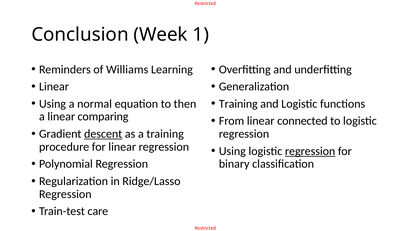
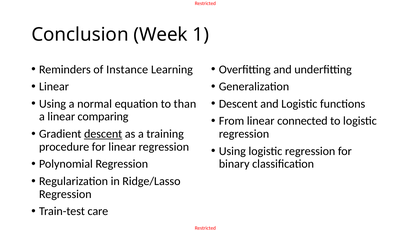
Williams: Williams -> Instance
then: then -> than
Training at (238, 104): Training -> Descent
regression at (310, 151) underline: present -> none
